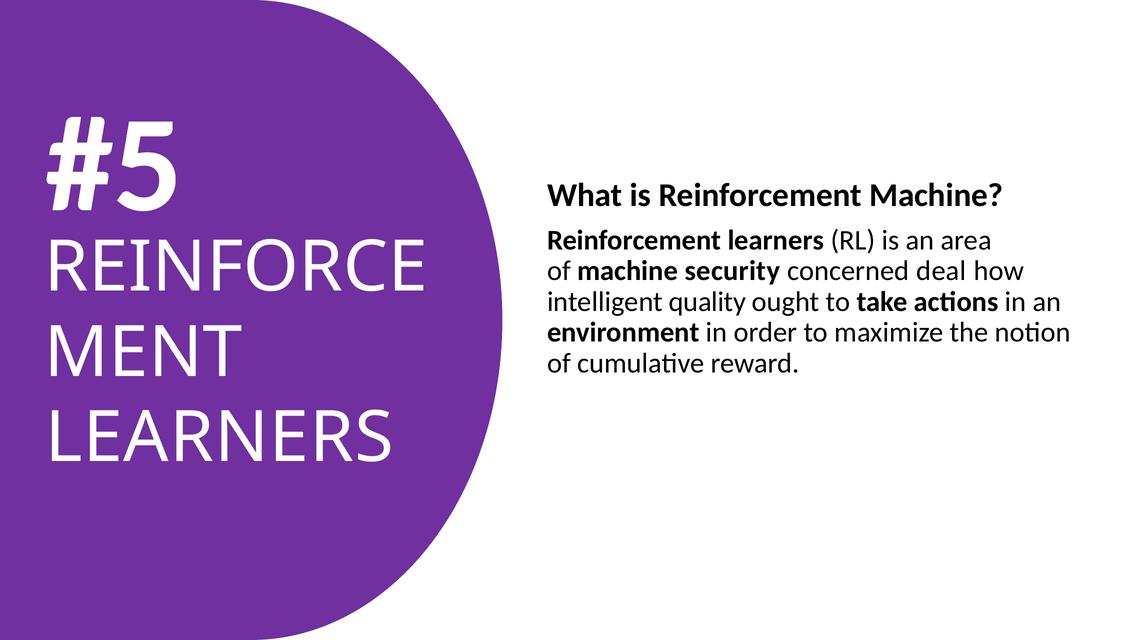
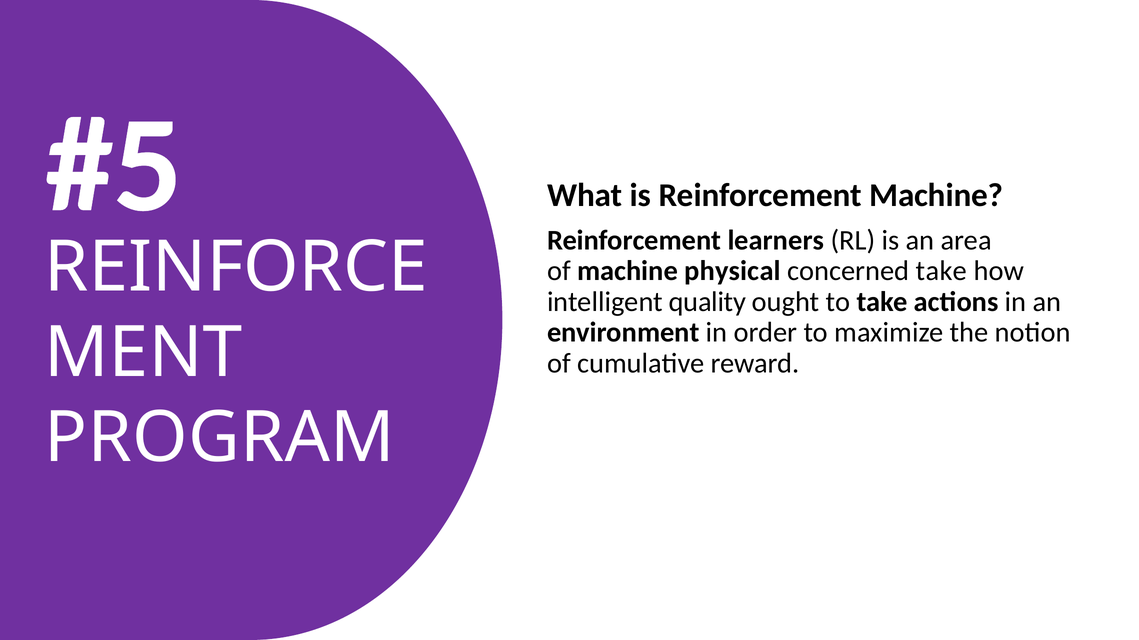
security: security -> physical
concerned deal: deal -> take
LEARNERS at (219, 438): LEARNERS -> PROGRAM
